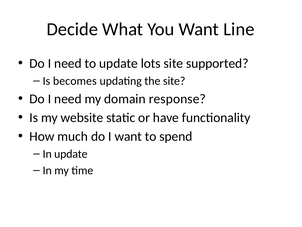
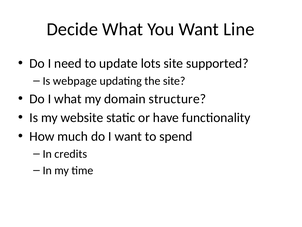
becomes: becomes -> webpage
need at (68, 99): need -> what
response: response -> structure
In update: update -> credits
